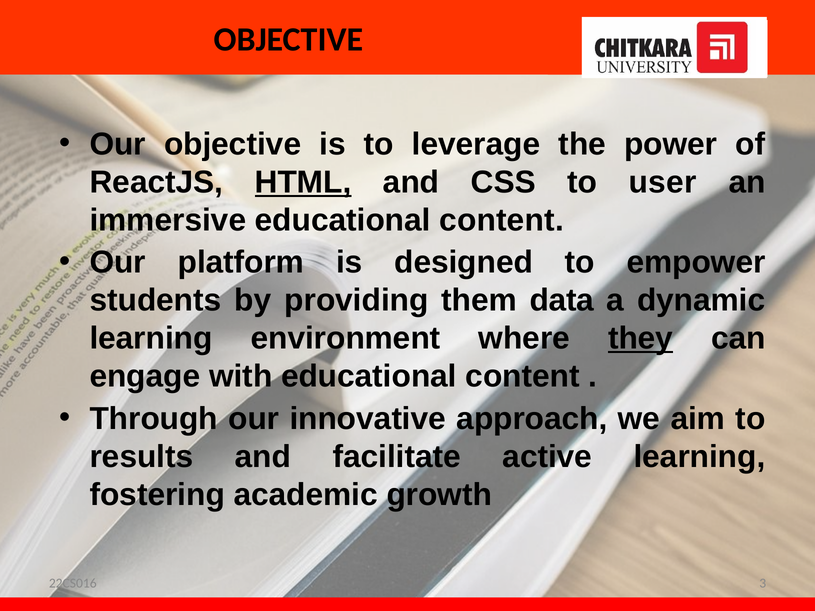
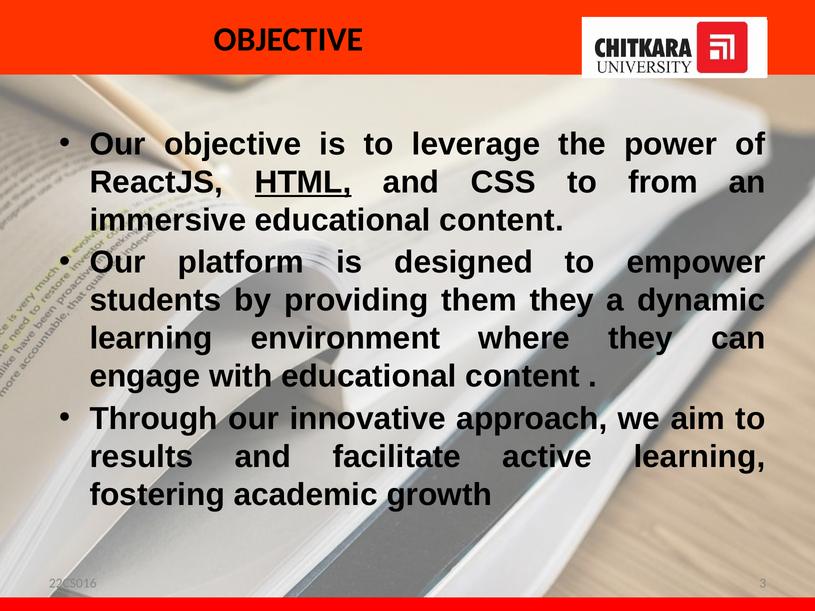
user: user -> from
them data: data -> they
they at (641, 339) underline: present -> none
